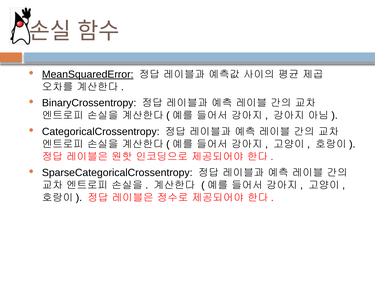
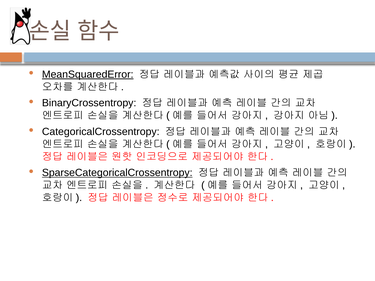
SparseCategoricalCrossentropy underline: none -> present
